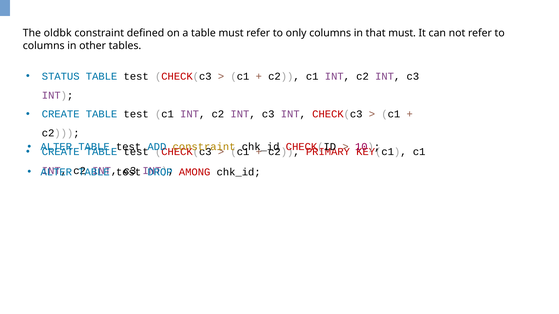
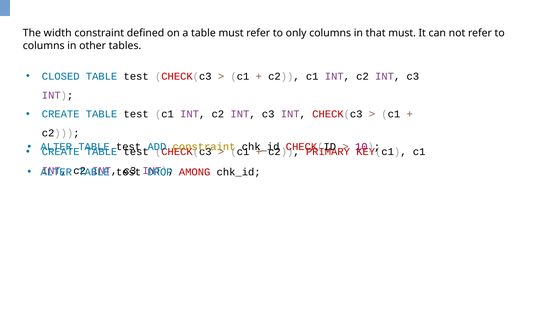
oldbk: oldbk -> width
STATUS: STATUS -> CLOSED
